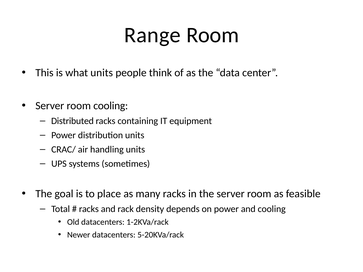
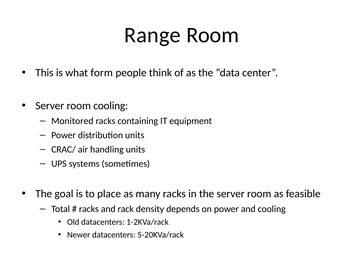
what units: units -> form
Distributed: Distributed -> Monitored
